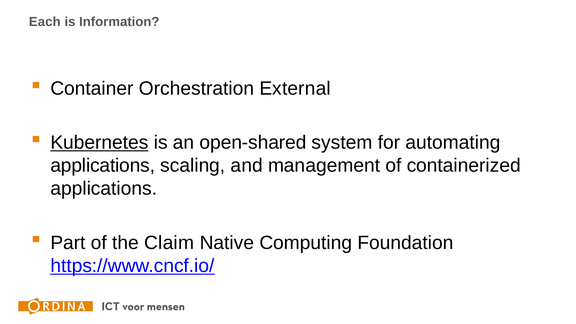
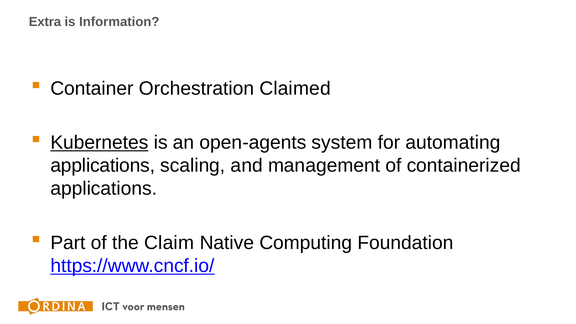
Each: Each -> Extra
External: External -> Claimed
open-shared: open-shared -> open-agents
